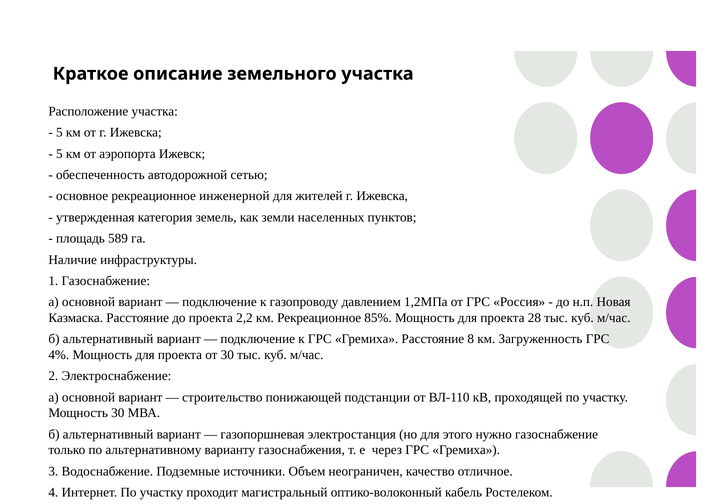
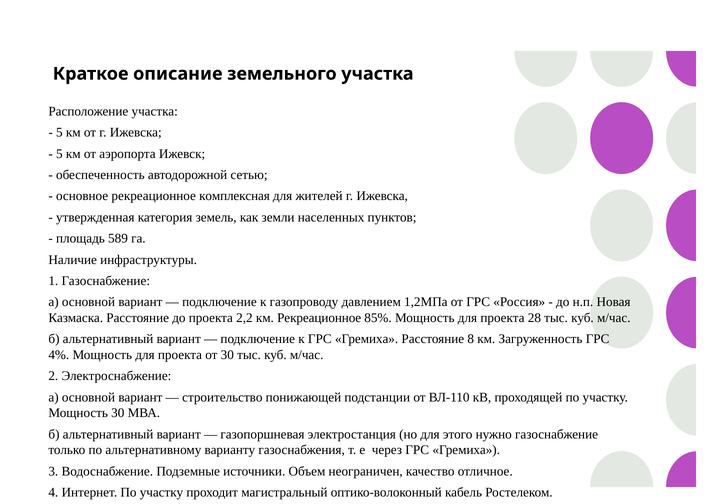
инженерной: инженерной -> комплексная
